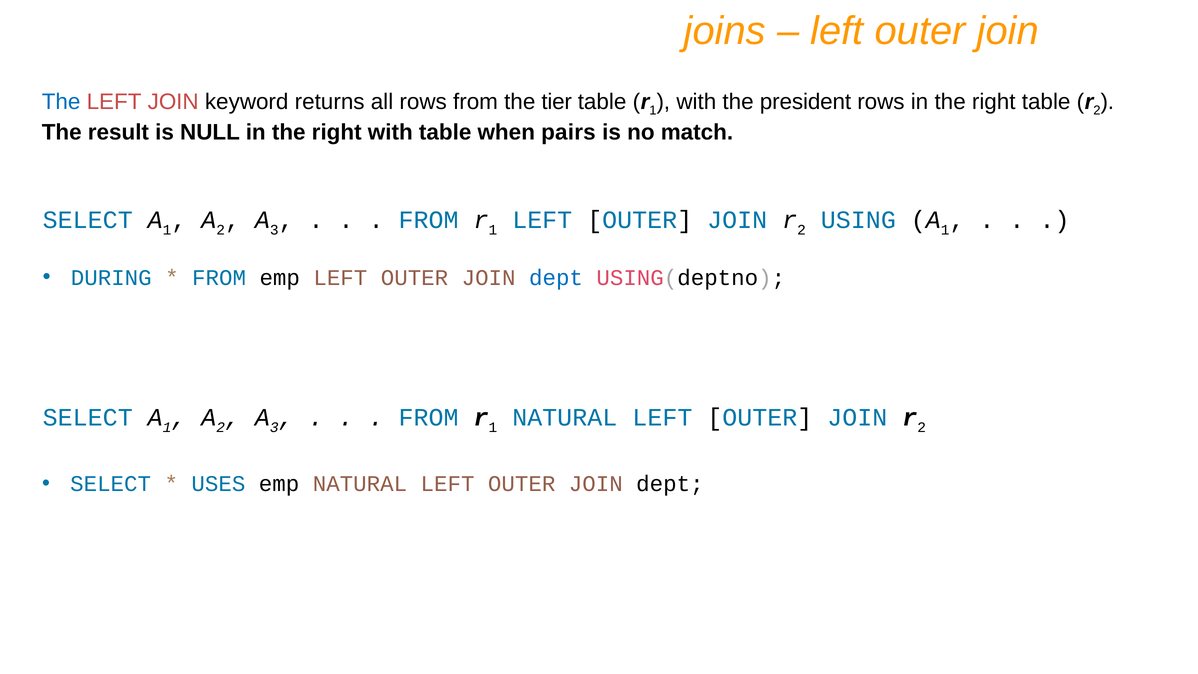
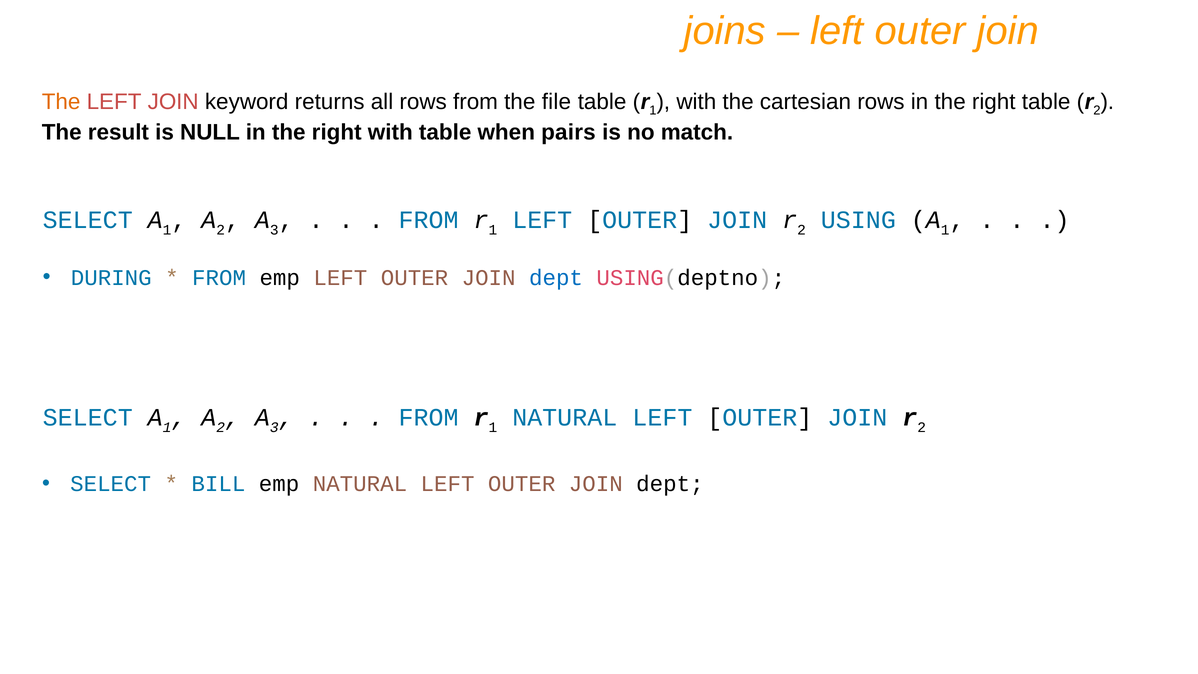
The at (61, 102) colour: blue -> orange
tier: tier -> file
president: president -> cartesian
USES: USES -> BILL
